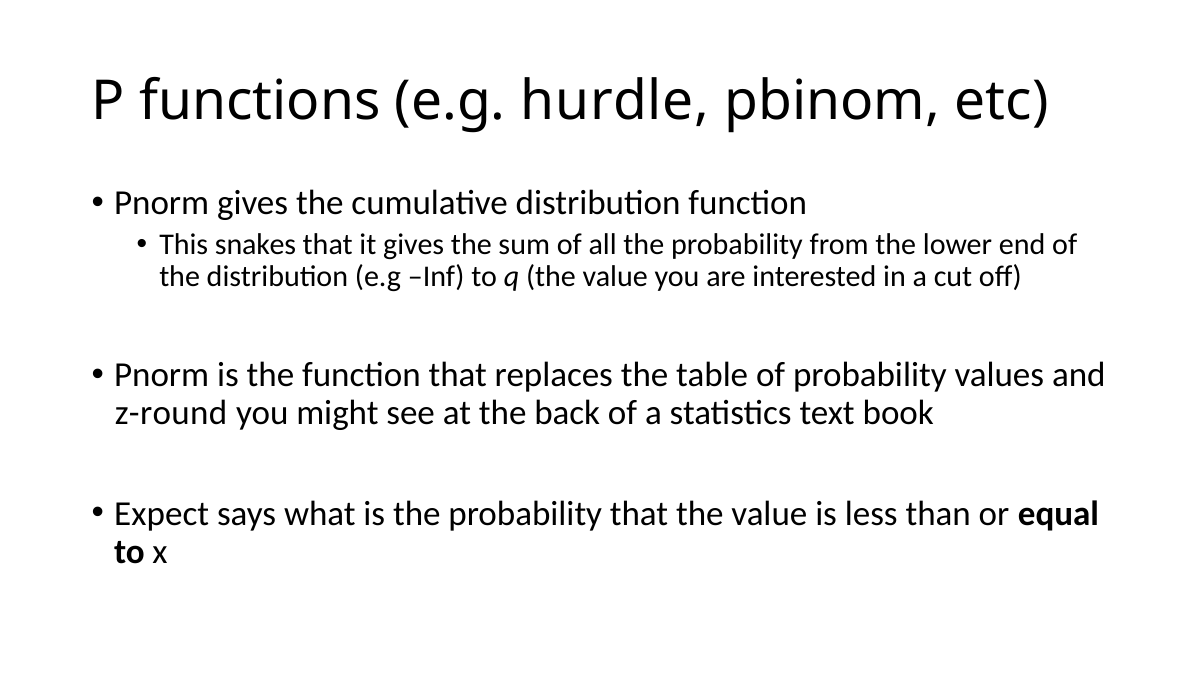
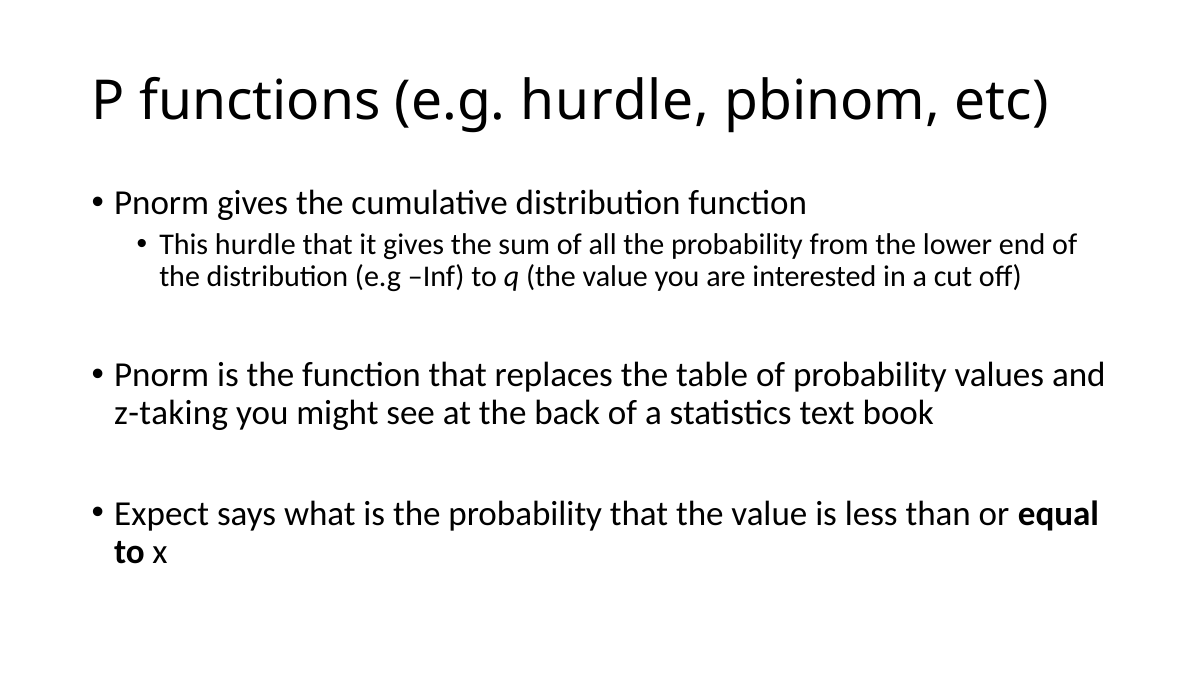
This snakes: snakes -> hurdle
z-round: z-round -> z-taking
